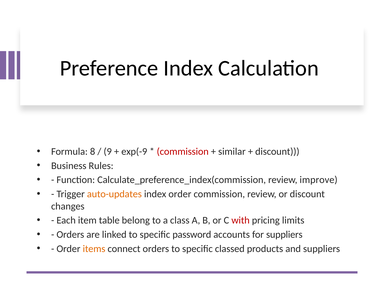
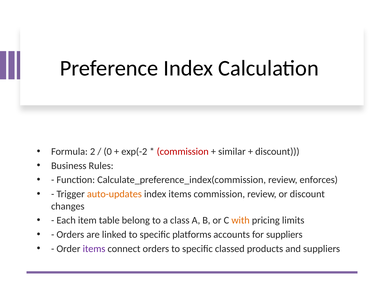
8: 8 -> 2
9: 9 -> 0
exp(-9: exp(-9 -> exp(-2
improve: improve -> enforces
index order: order -> items
with colour: red -> orange
password: password -> platforms
items at (94, 249) colour: orange -> purple
